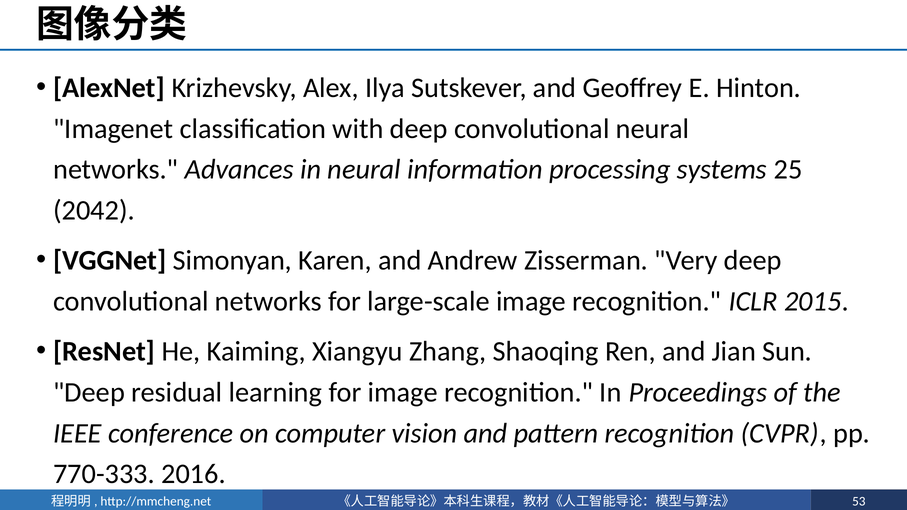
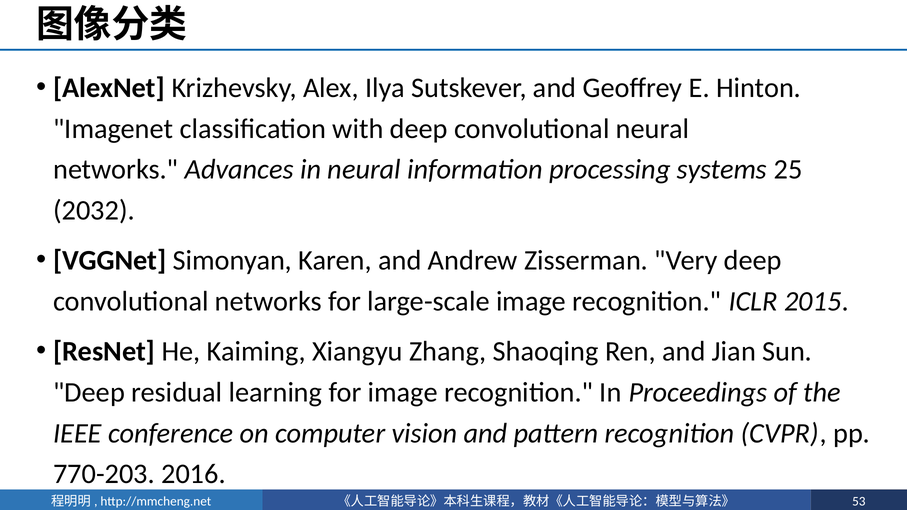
2042: 2042 -> 2032
770-333: 770-333 -> 770-203
